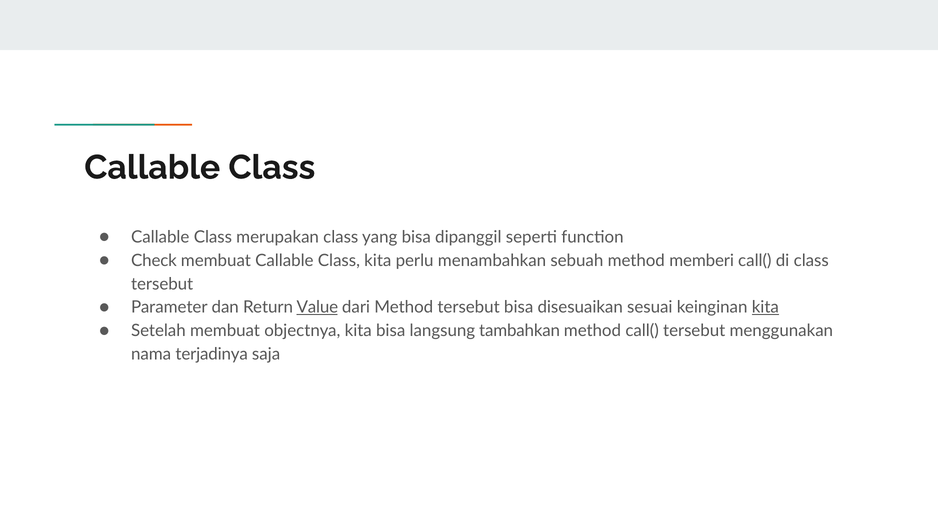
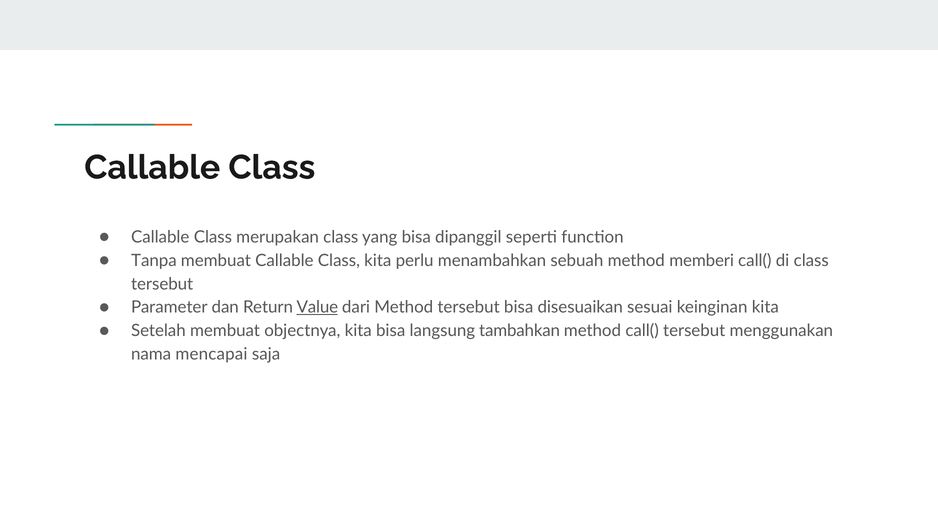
Check: Check -> Tanpa
kita at (765, 307) underline: present -> none
terjadinya: terjadinya -> mencapai
